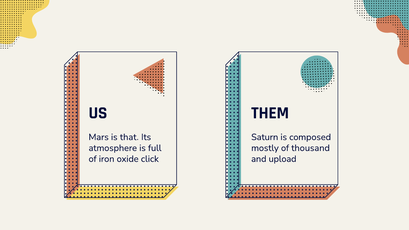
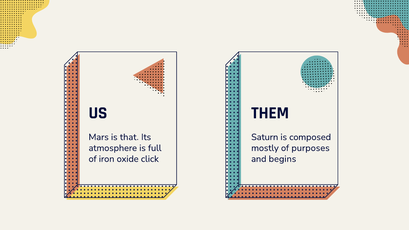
thousand: thousand -> purposes
upload: upload -> begins
